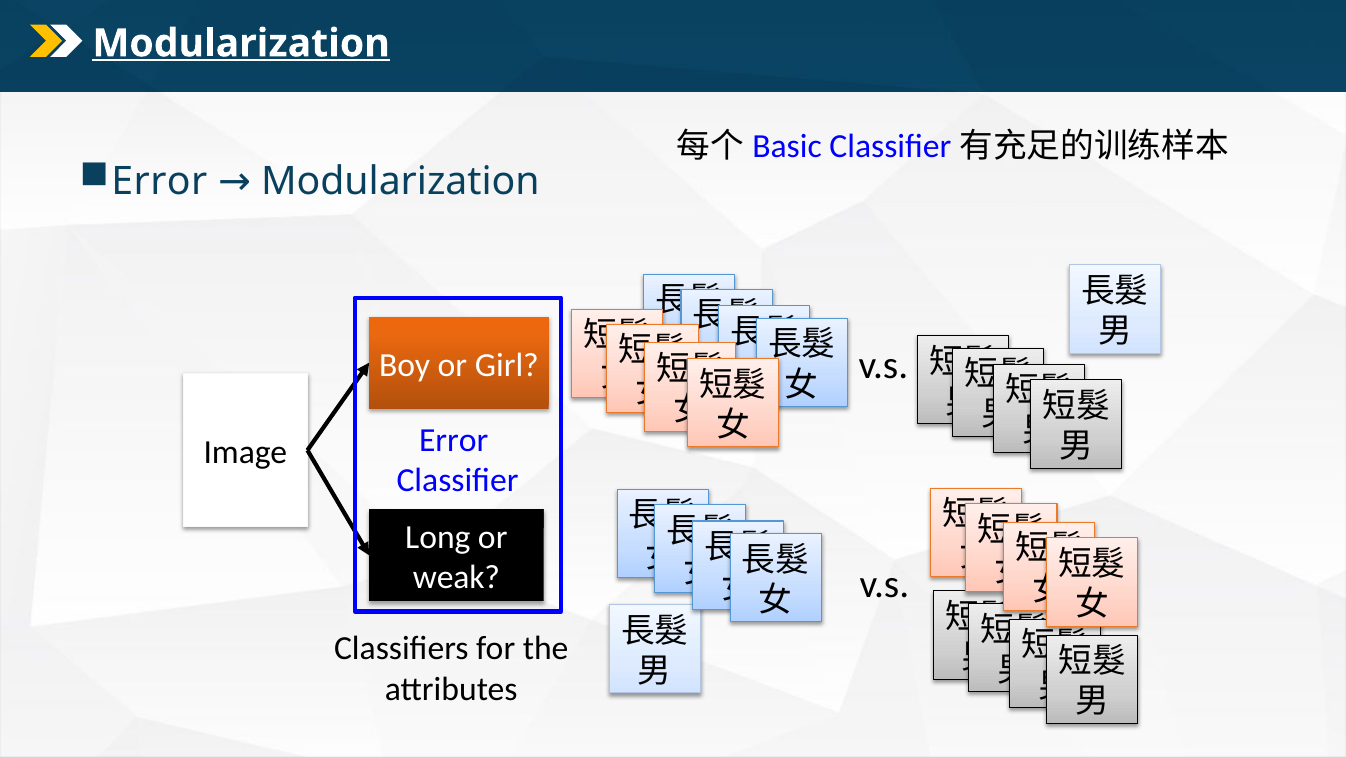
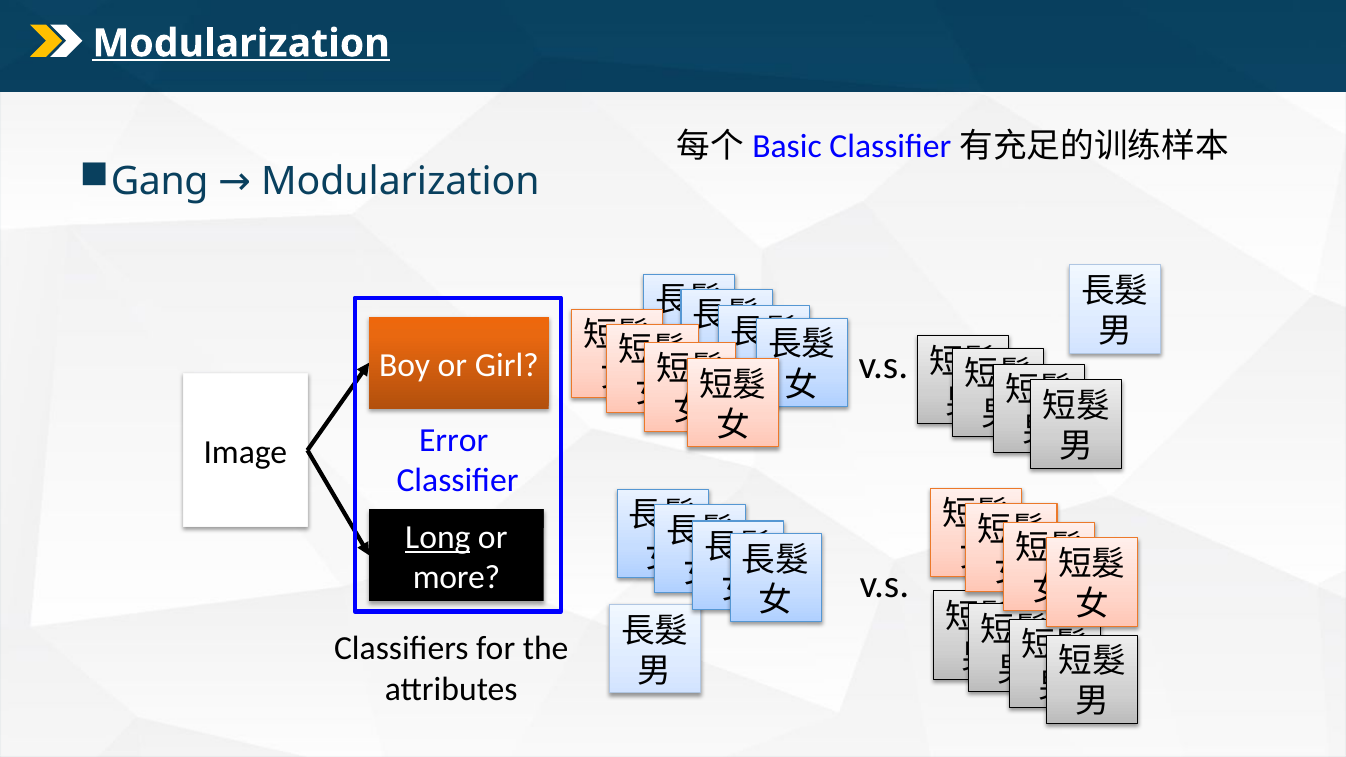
Error at (159, 182): Error -> Gang
Long underline: none -> present
weak: weak -> more
